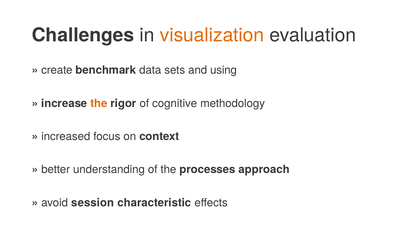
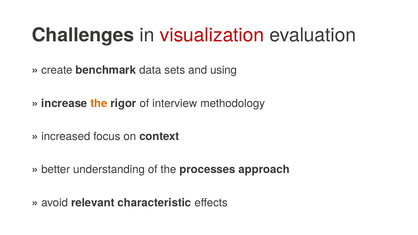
visualization colour: orange -> red
cognitive: cognitive -> interview
session: session -> relevant
